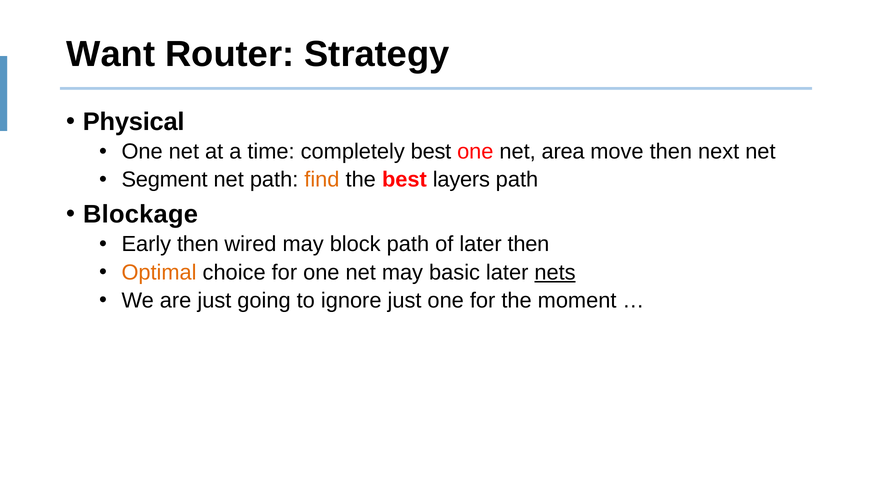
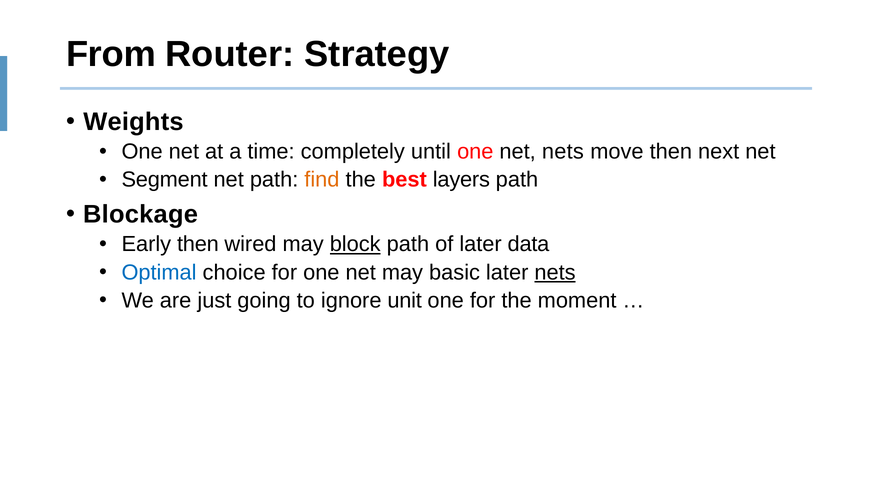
Want: Want -> From
Physical: Physical -> Weights
completely best: best -> until
net area: area -> nets
block underline: none -> present
later then: then -> data
Optimal colour: orange -> blue
ignore just: just -> unit
